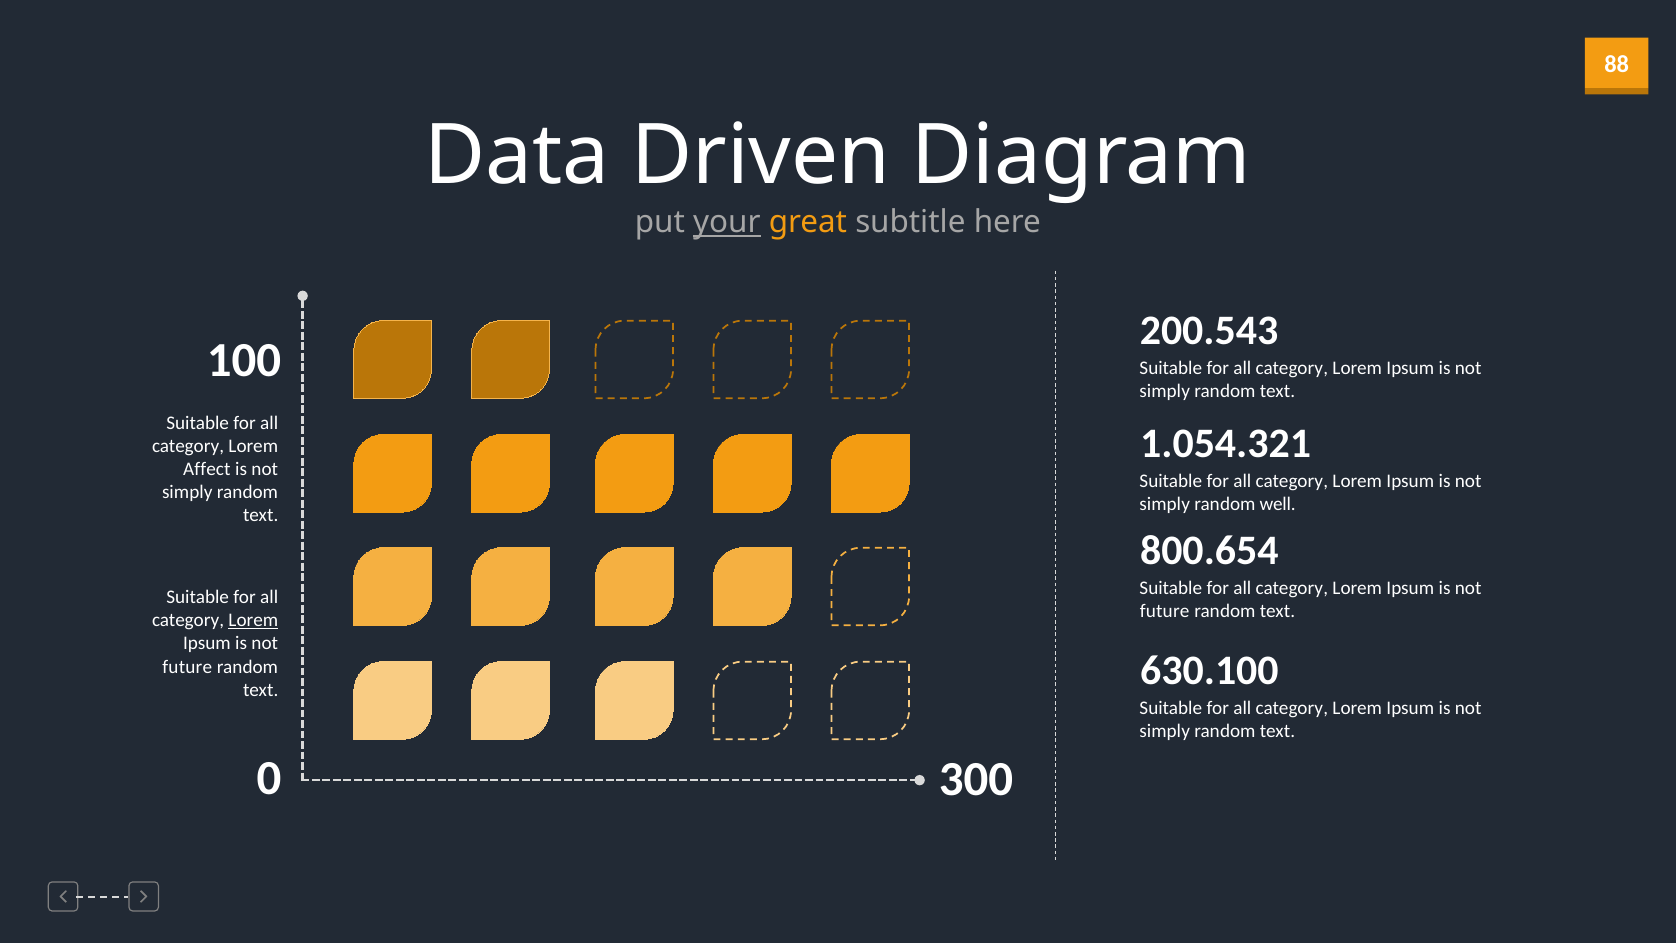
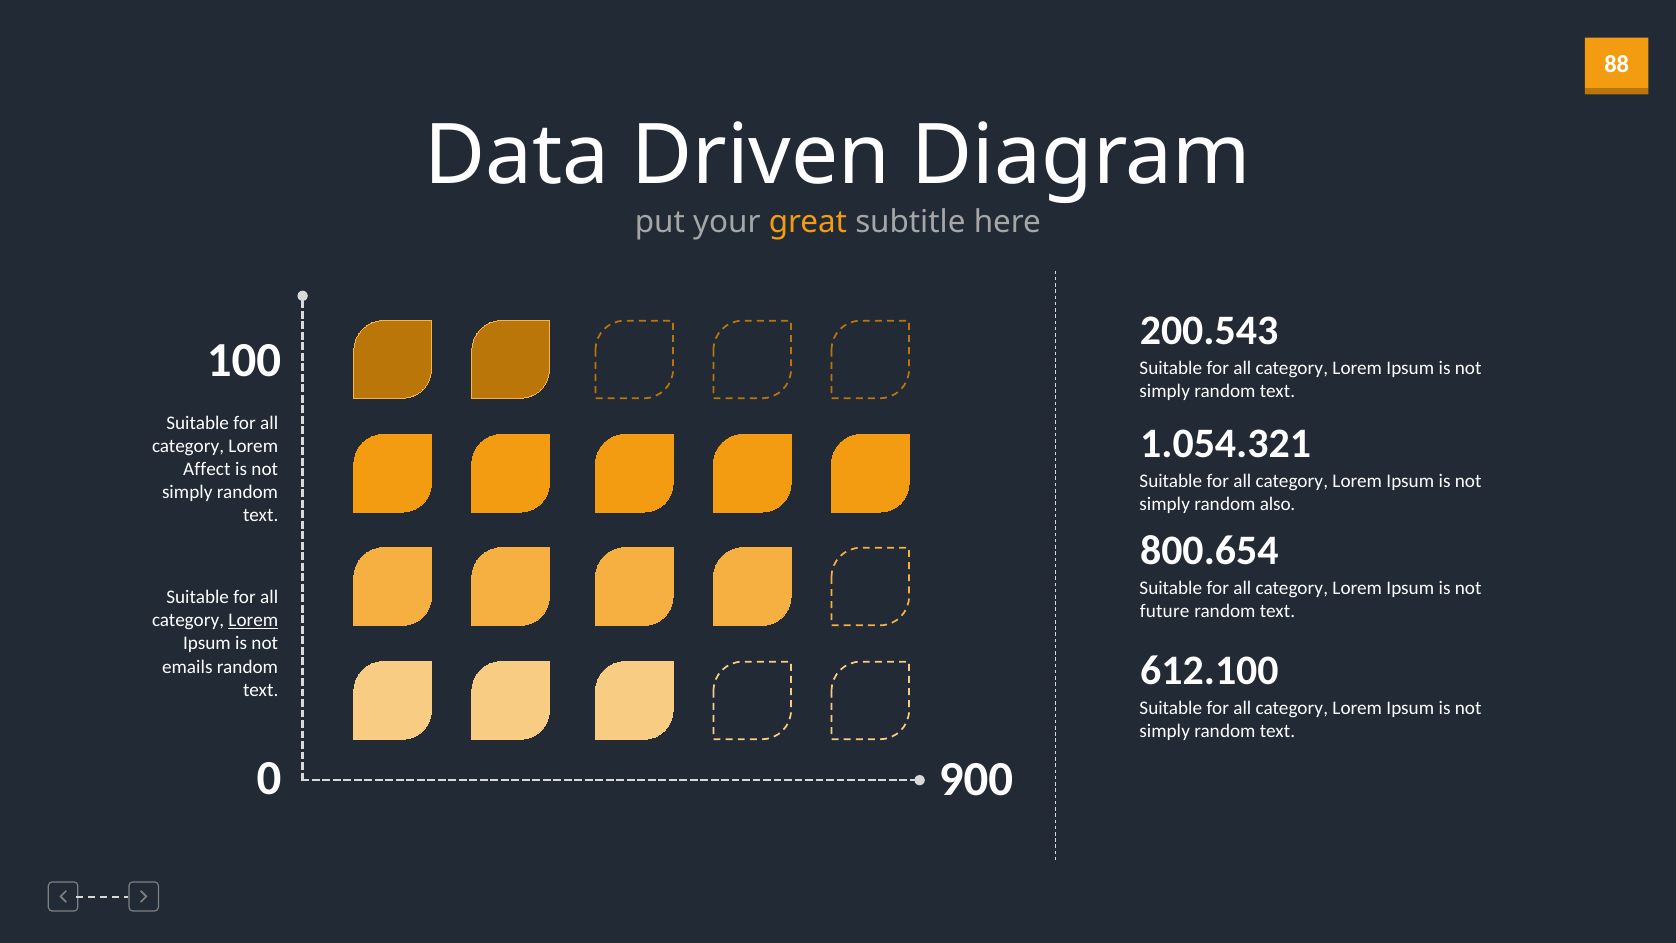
your underline: present -> none
well: well -> also
630.100: 630.100 -> 612.100
future at (187, 666): future -> emails
300: 300 -> 900
